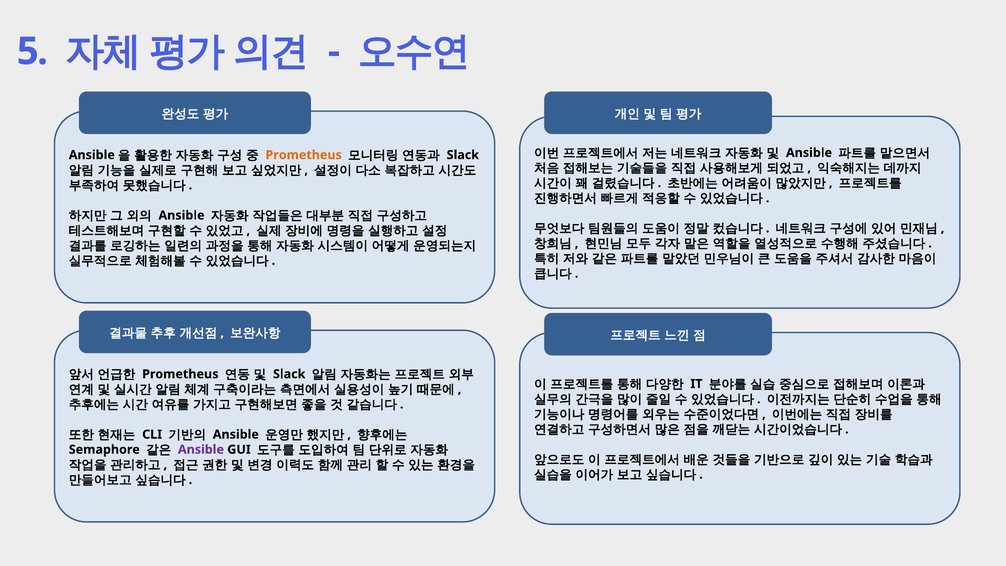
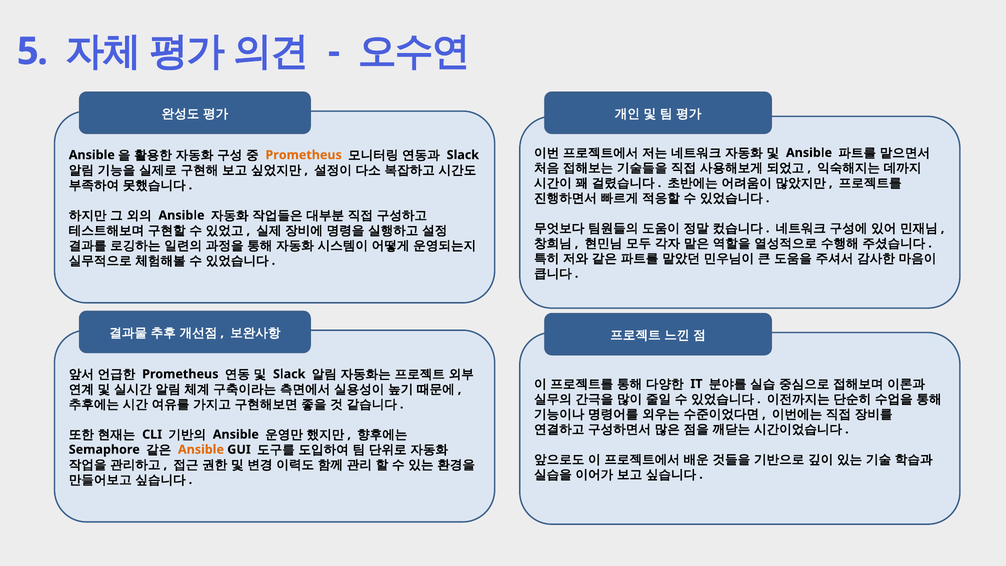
Ansible at (201, 449) colour: purple -> orange
